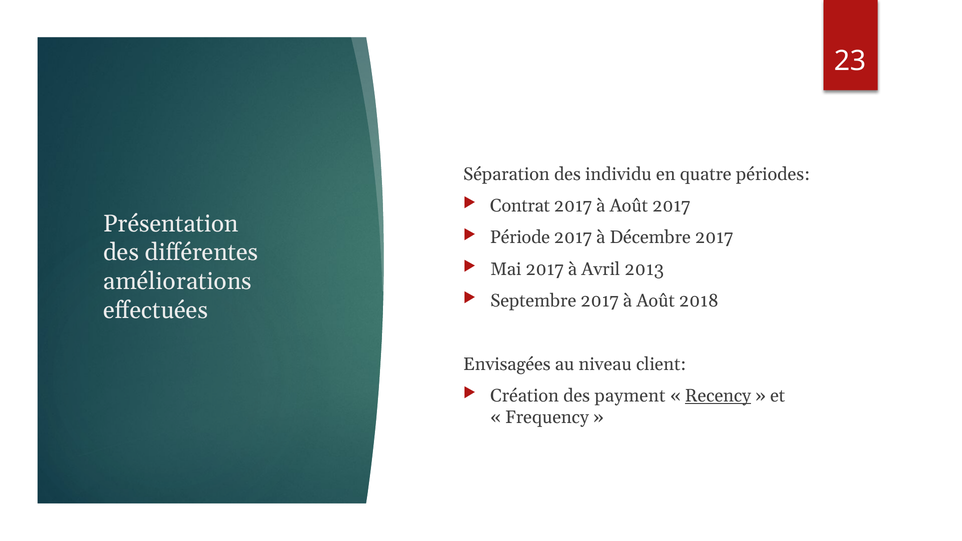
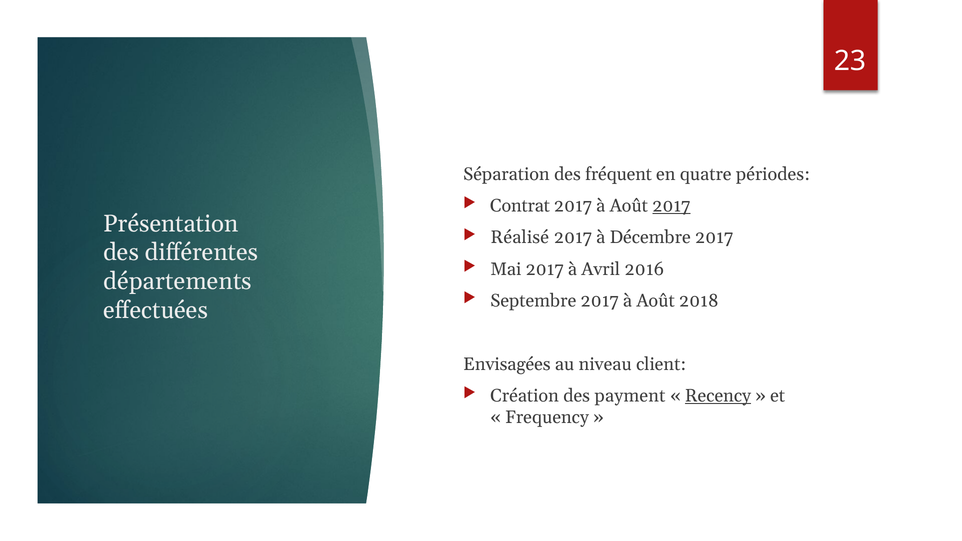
individu: individu -> fréquent
2017 at (671, 206) underline: none -> present
Période: Période -> Réalisé
2013: 2013 -> 2016
améliorations: améliorations -> départements
